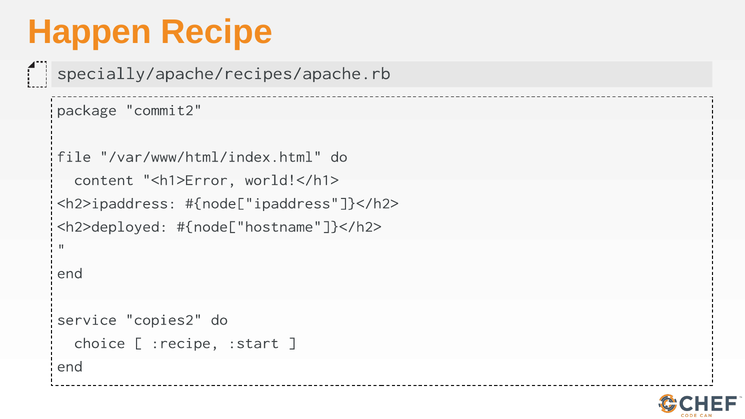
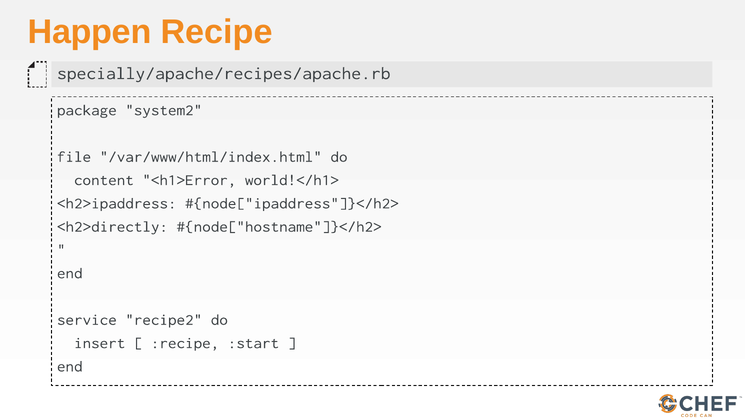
commit2: commit2 -> system2
<h2>deployed: <h2>deployed -> <h2>directly
copies2: copies2 -> recipe2
choice: choice -> insert
